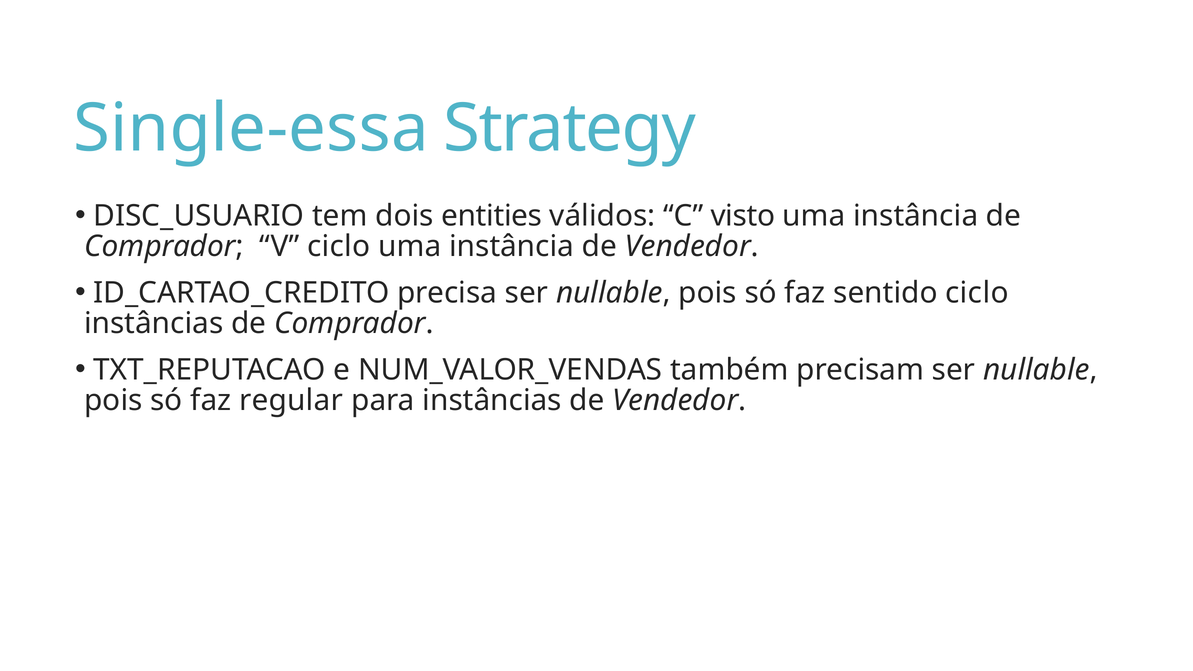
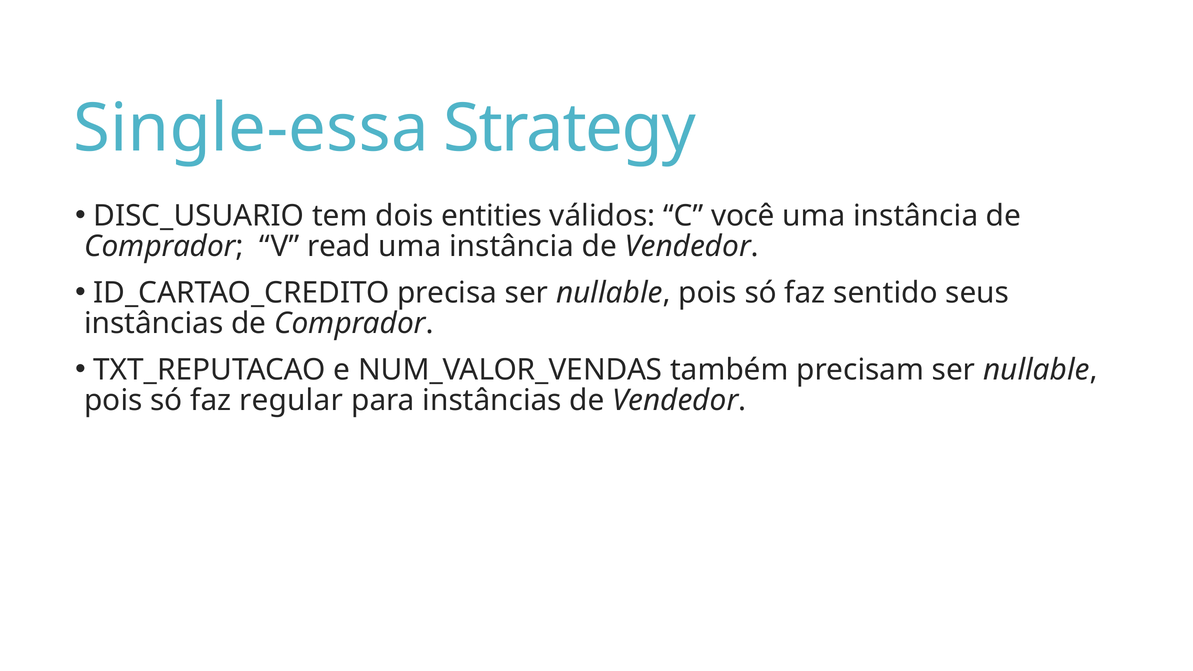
visto: visto -> você
V ciclo: ciclo -> read
sentido ciclo: ciclo -> seus
